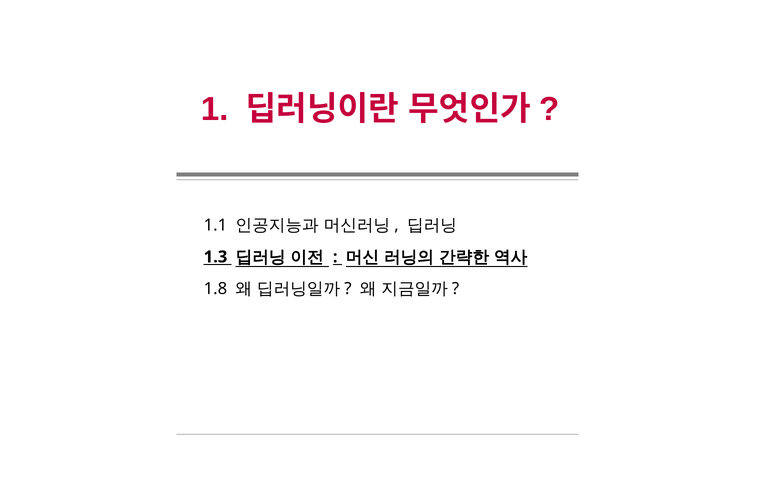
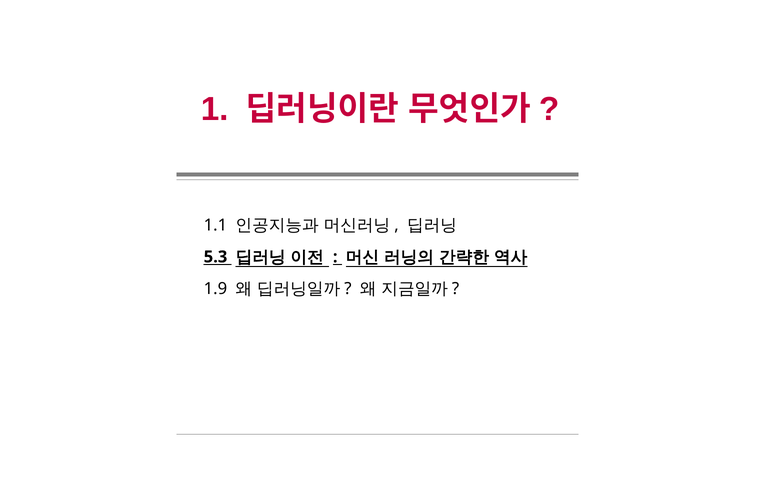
1.3: 1.3 -> 5.3
1.8: 1.8 -> 1.9
